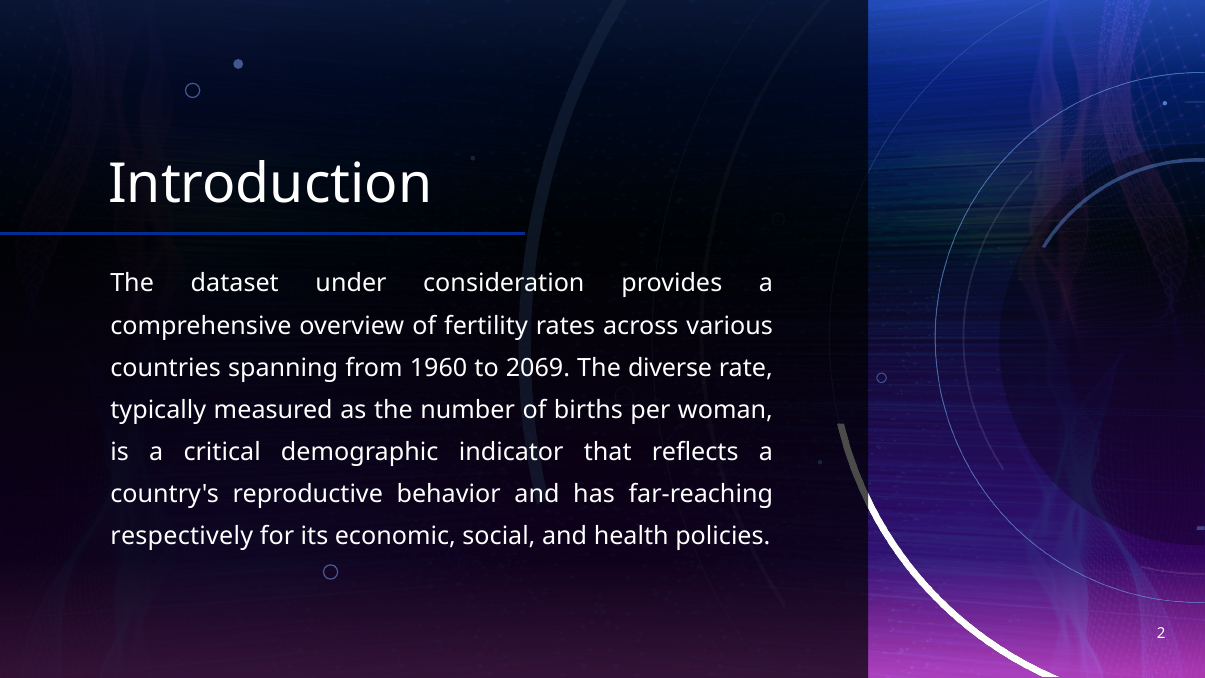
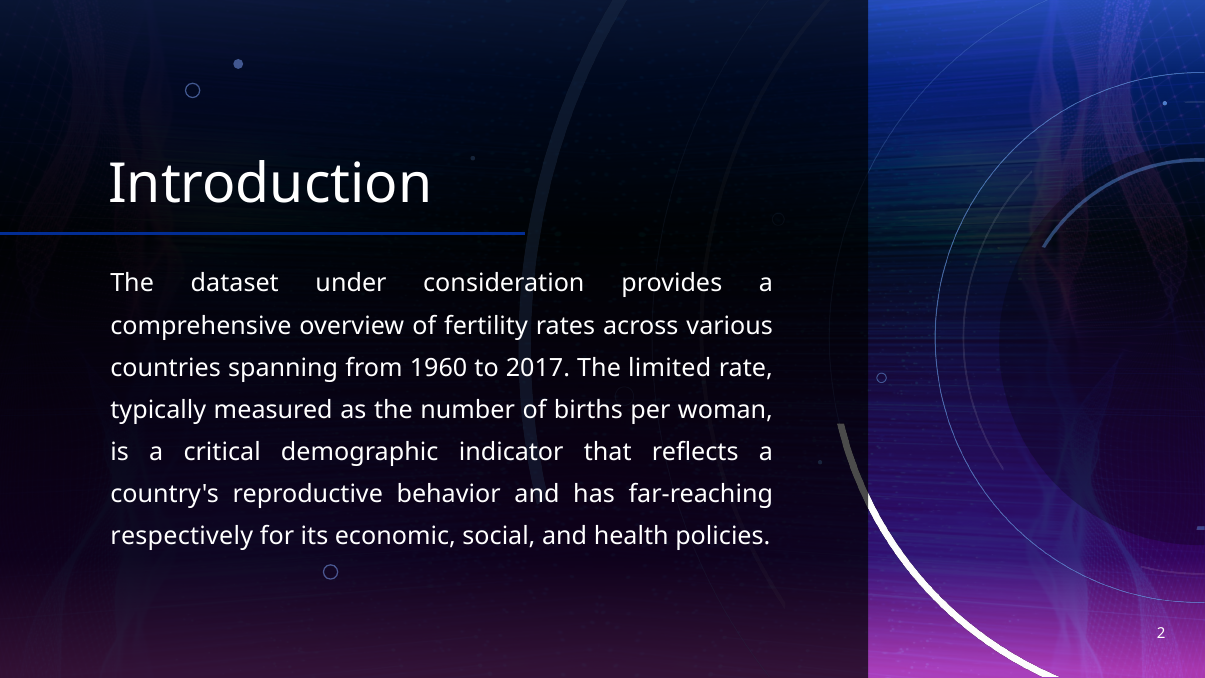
2069: 2069 -> 2017
diverse: diverse -> limited
